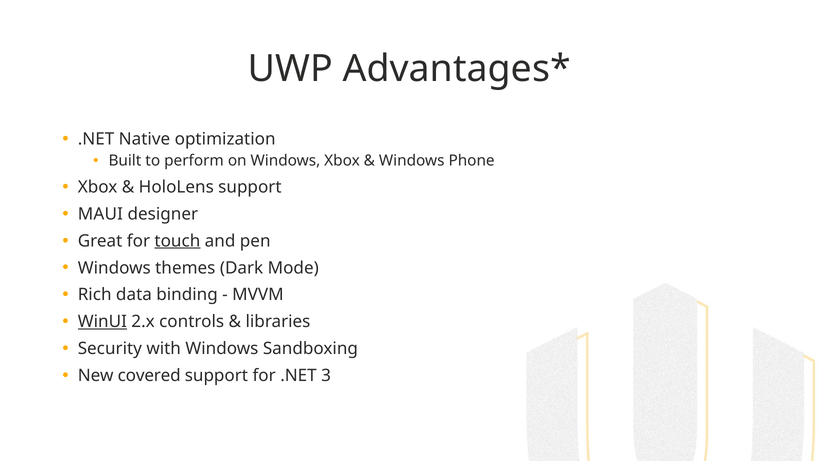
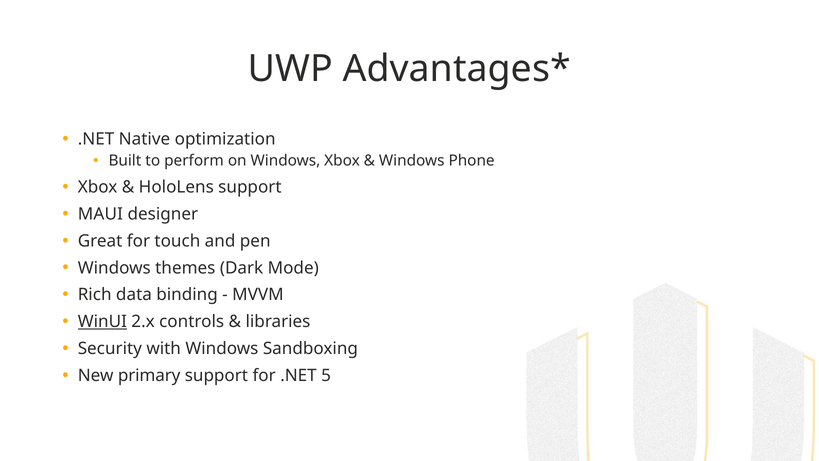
touch underline: present -> none
covered: covered -> primary
3: 3 -> 5
